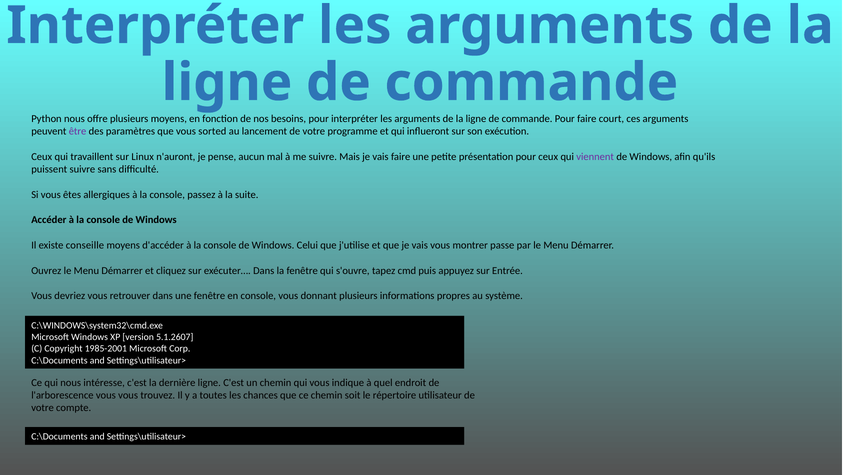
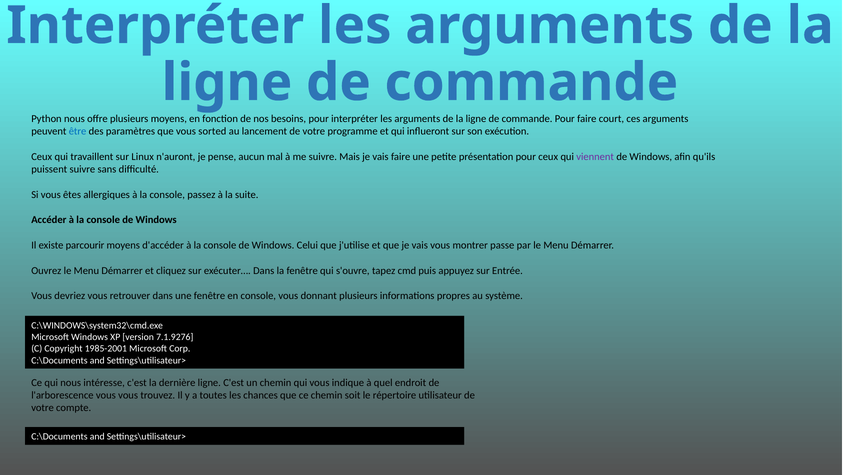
être colour: purple -> blue
conseille: conseille -> parcourir
5.1.2607: 5.1.2607 -> 7.1.9276
